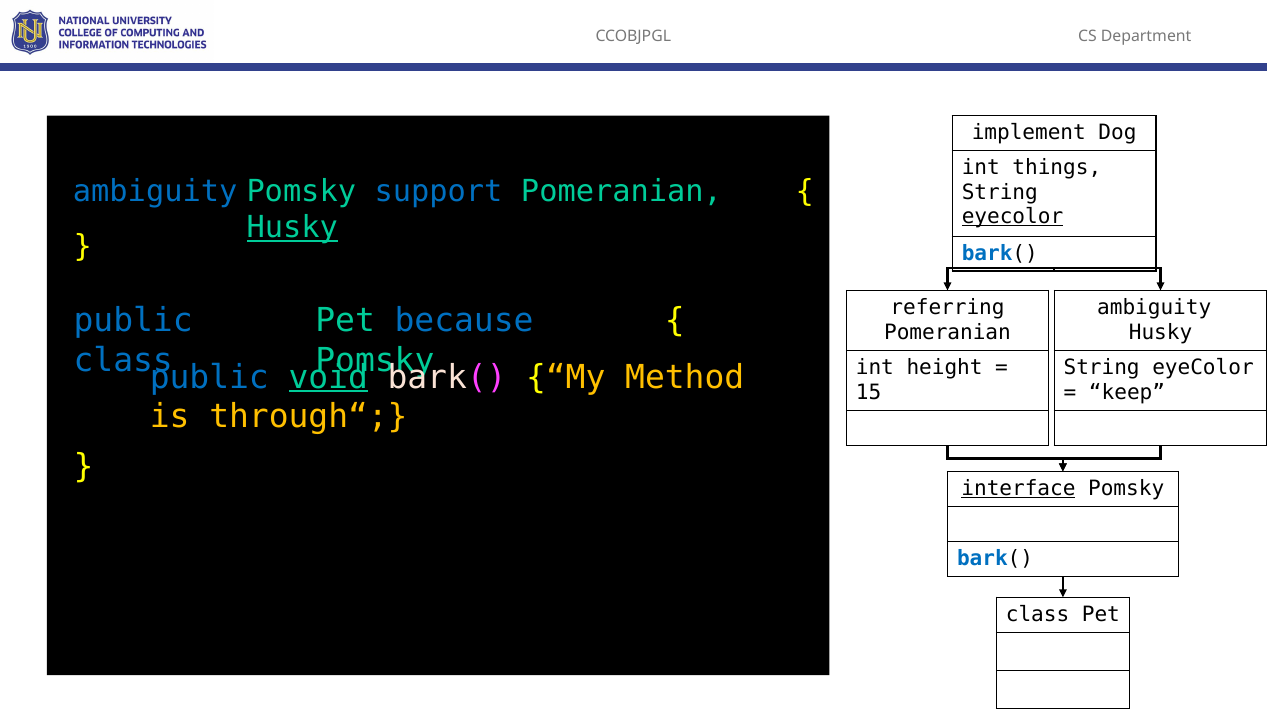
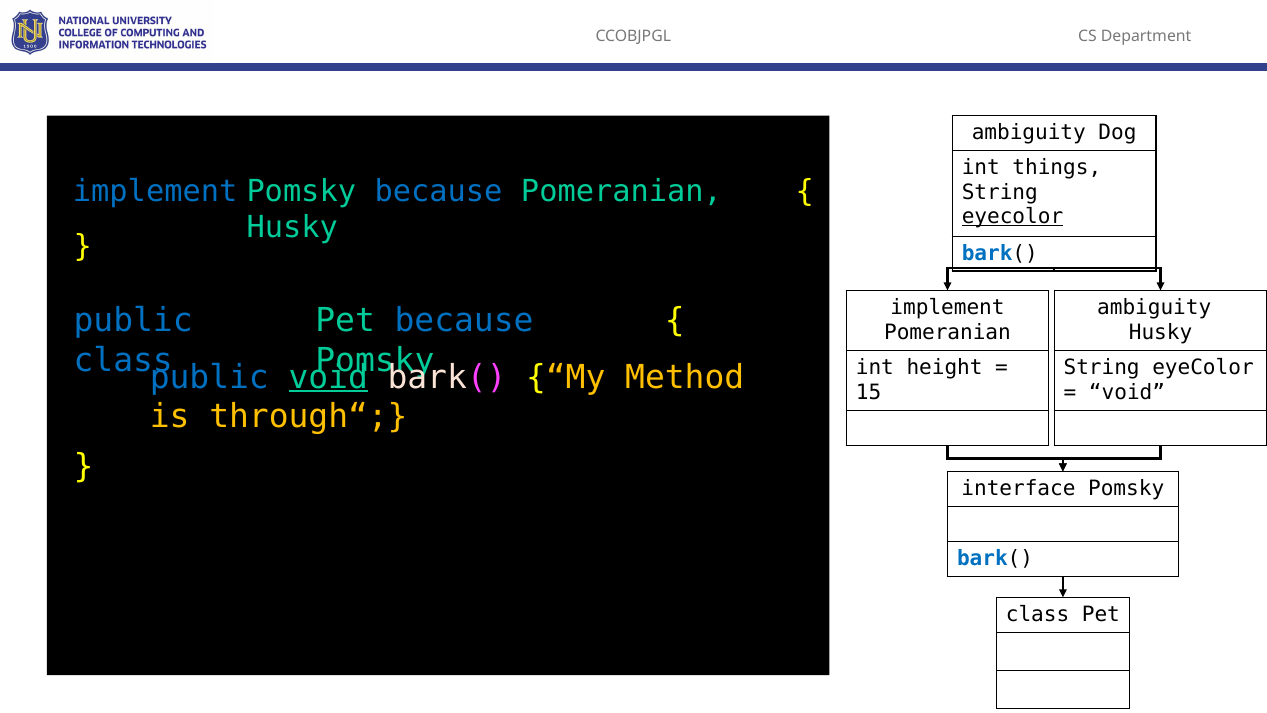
implement at (1029, 133): implement -> ambiguity
ambiguity at (155, 191): ambiguity -> implement
Pomsky support: support -> because
Husky at (292, 228) underline: present -> none
referring at (948, 308): referring -> implement
keep at (1127, 392): keep -> void
interface underline: present -> none
